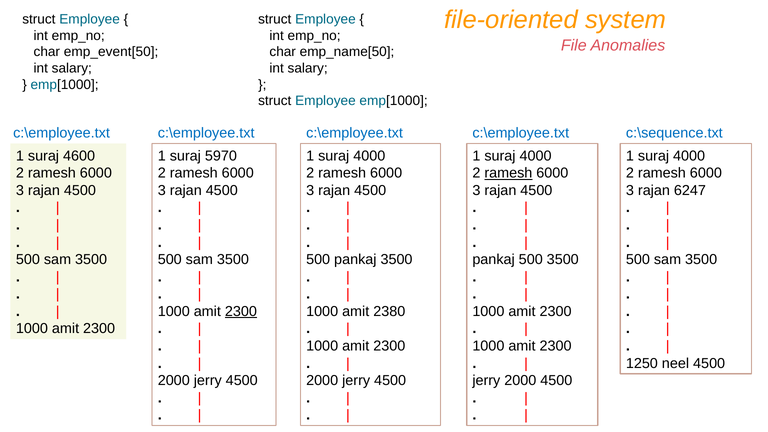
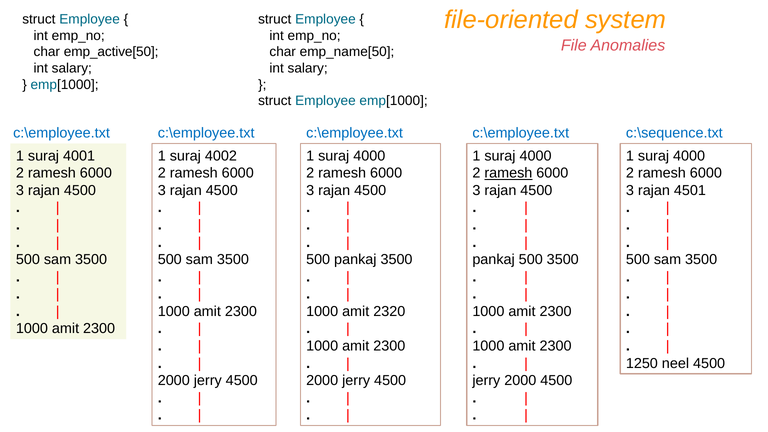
emp_event[50: emp_event[50 -> emp_active[50
4600: 4600 -> 4001
5970: 5970 -> 4002
6247: 6247 -> 4501
2300 at (241, 311) underline: present -> none
2380: 2380 -> 2320
